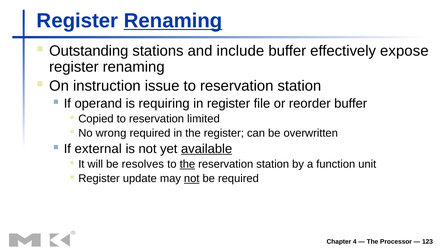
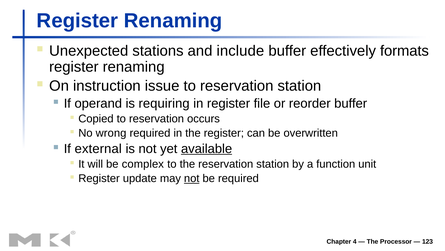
Renaming at (173, 21) underline: present -> none
Outstanding: Outstanding -> Unexpected
expose: expose -> formats
limited: limited -> occurs
resolves: resolves -> complex
the at (187, 164) underline: present -> none
